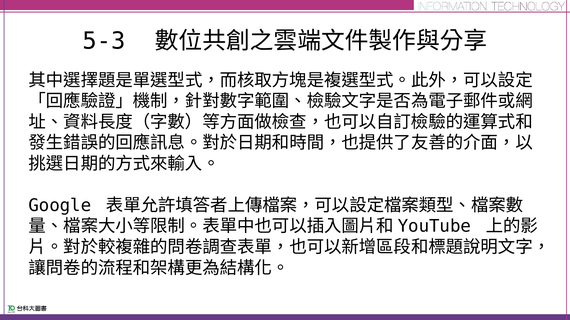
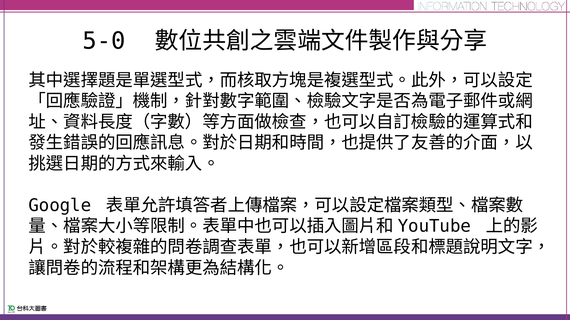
5-3: 5-3 -> 5-0
